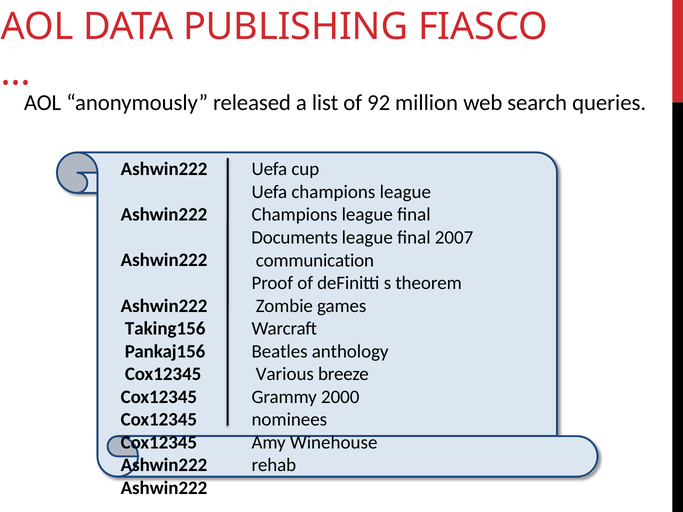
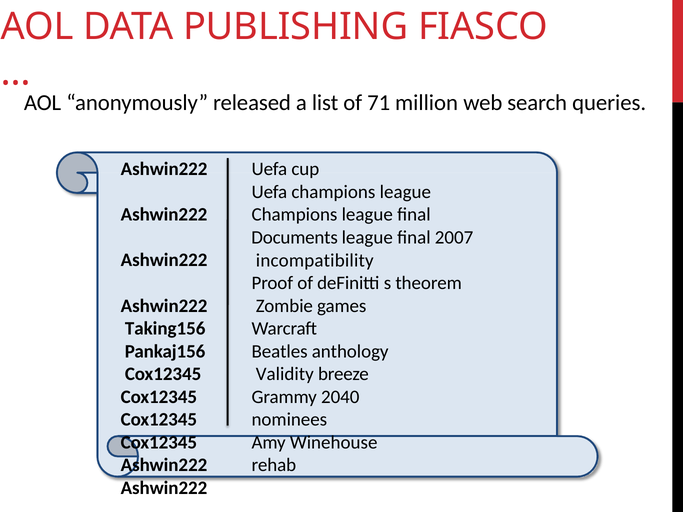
92: 92 -> 71
communication: communication -> incompatibility
Various: Various -> Validity
2000: 2000 -> 2040
